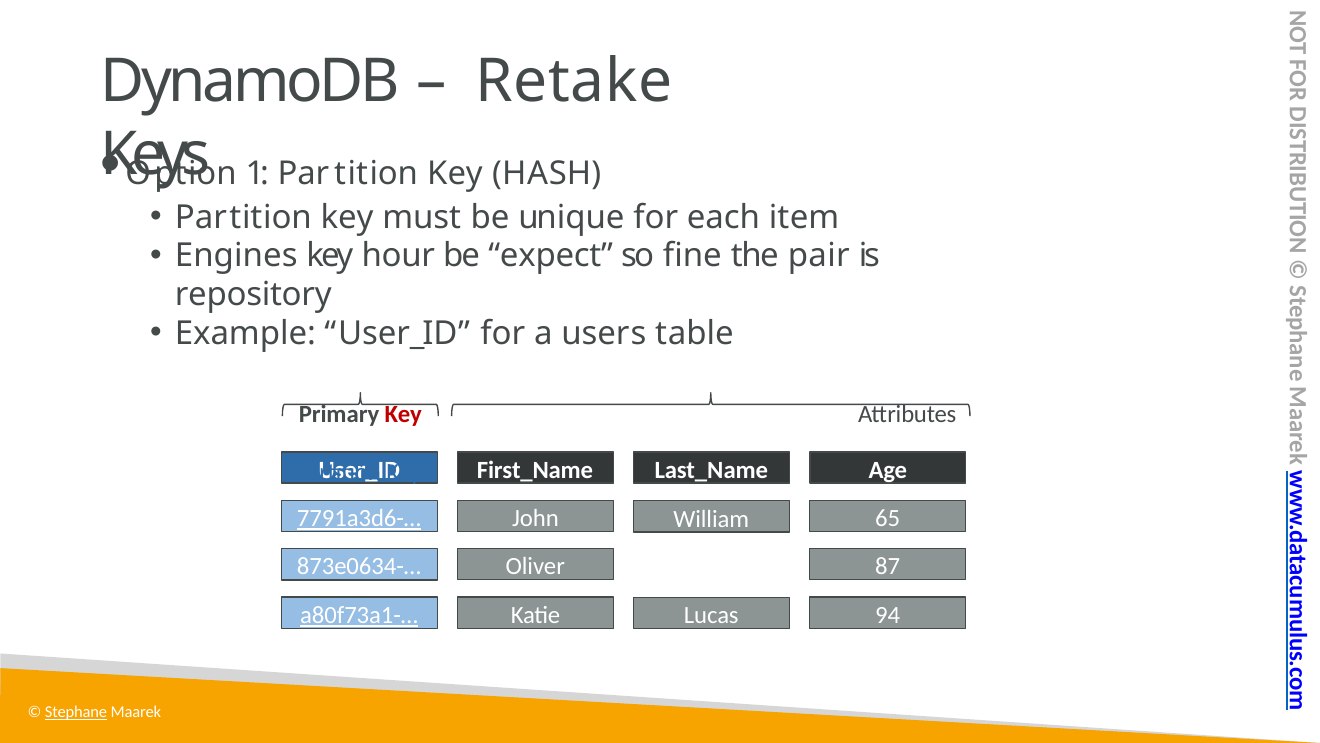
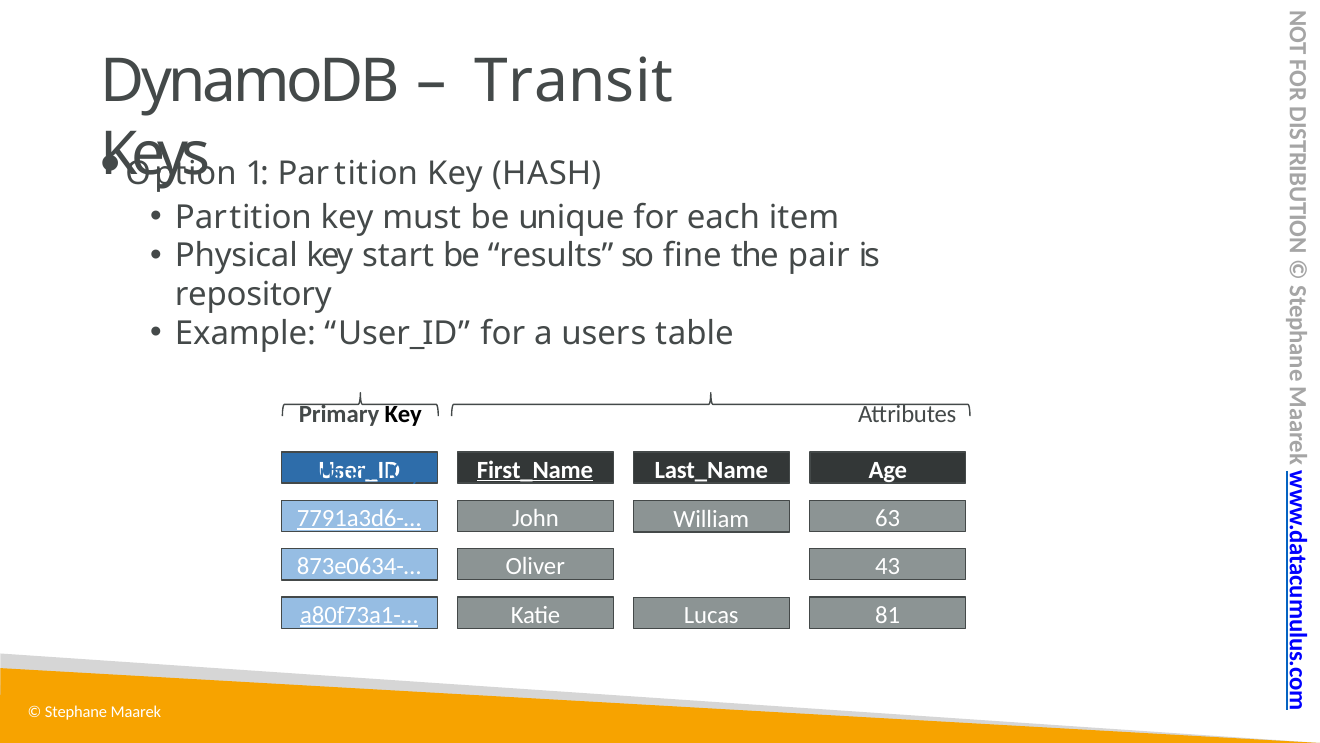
Retake: Retake -> Transit
Engines: Engines -> Physical
hour: hour -> start
expect: expect -> results
Key at (403, 414) colour: red -> black
First_Name underline: none -> present
65: 65 -> 63
87: 87 -> 43
94: 94 -> 81
Stephane underline: present -> none
